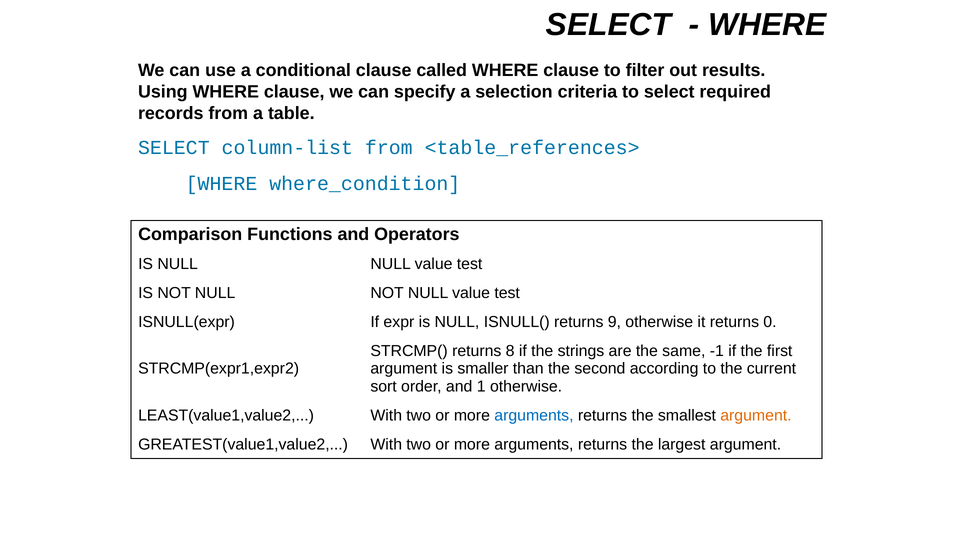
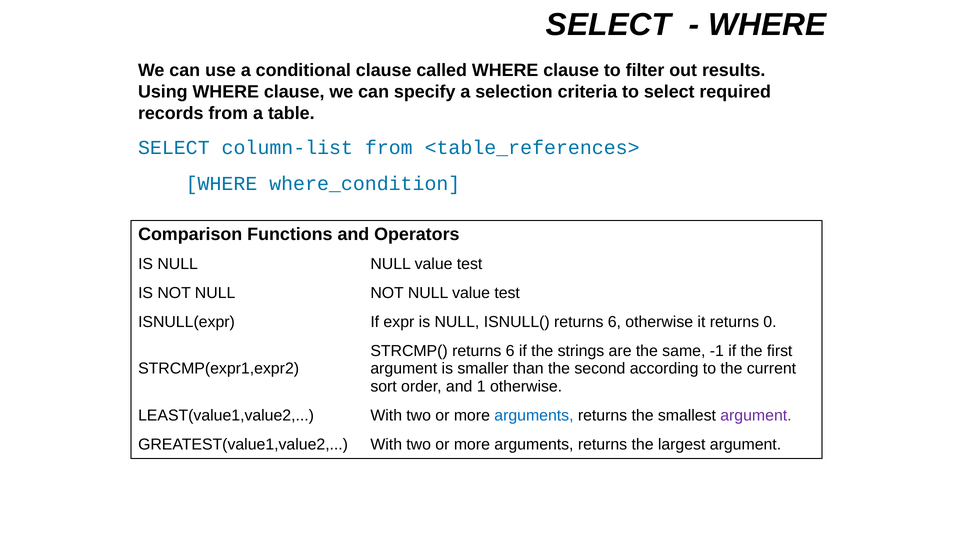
ISNULL( returns 9: 9 -> 6
STRCMP( returns 8: 8 -> 6
argument at (756, 415) colour: orange -> purple
